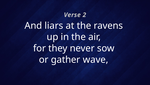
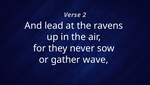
liars: liars -> lead
